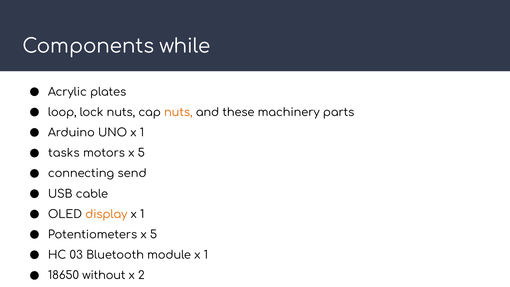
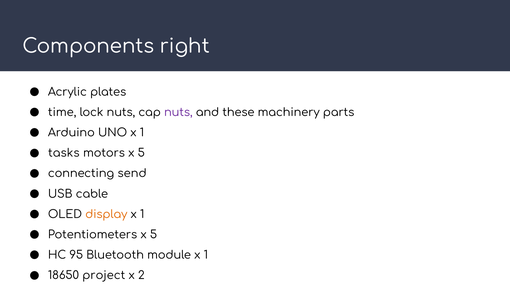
while: while -> right
loop: loop -> time
nuts at (178, 112) colour: orange -> purple
03: 03 -> 95
without: without -> project
